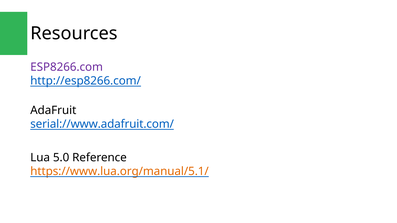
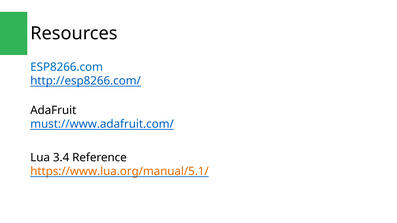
ESP8266.com colour: purple -> blue
serial://www.adafruit.com/: serial://www.adafruit.com/ -> must://www.adafruit.com/
5.0: 5.0 -> 3.4
